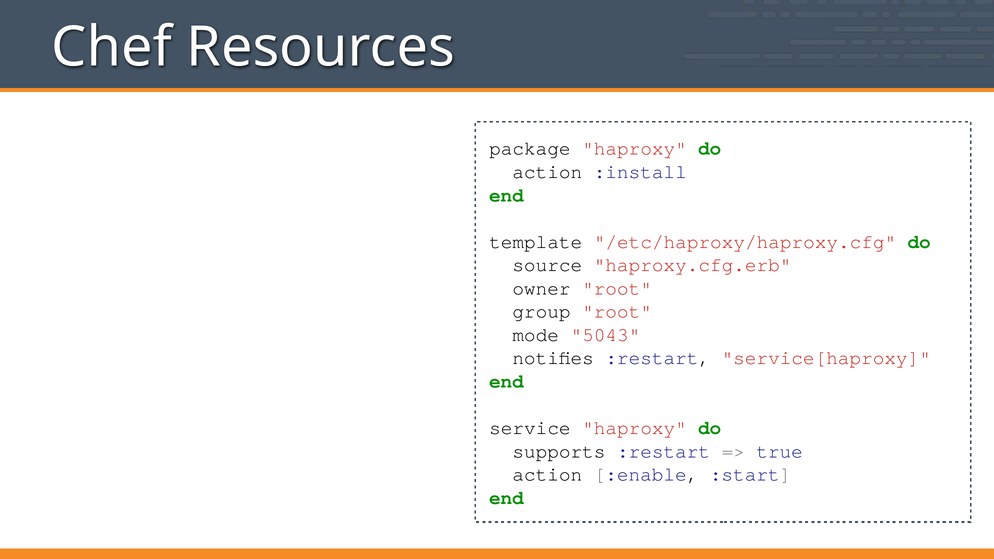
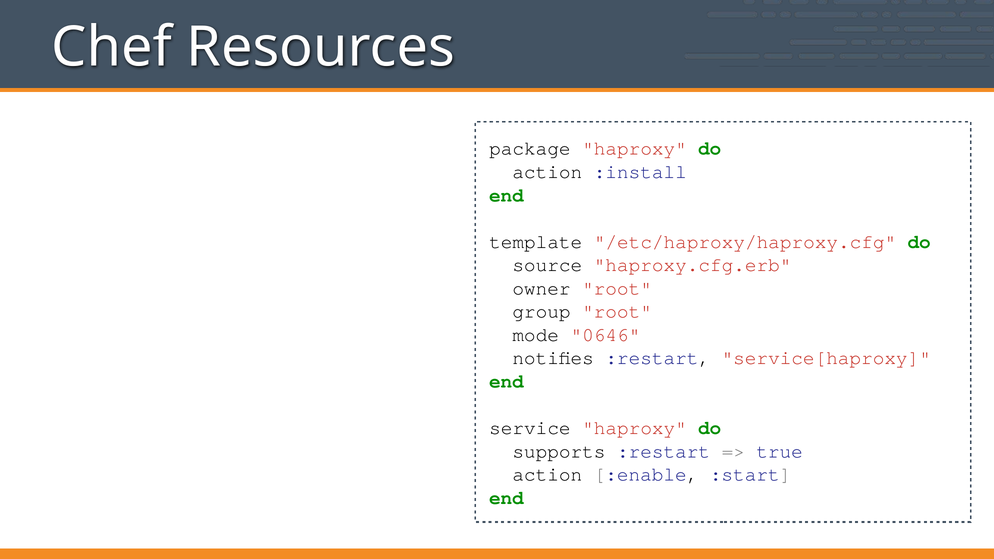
5043: 5043 -> 0646
